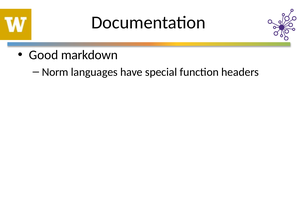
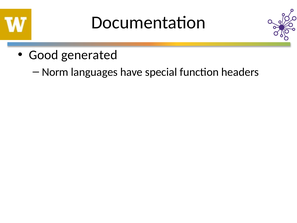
markdown: markdown -> generated
